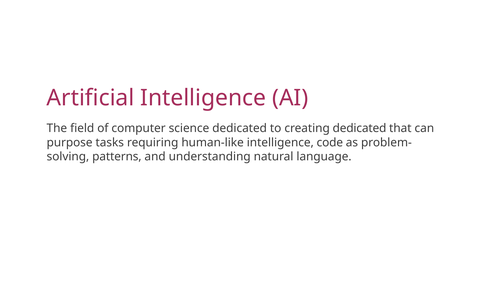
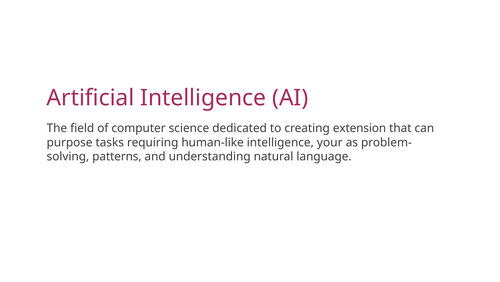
creating dedicated: dedicated -> extension
code: code -> your
